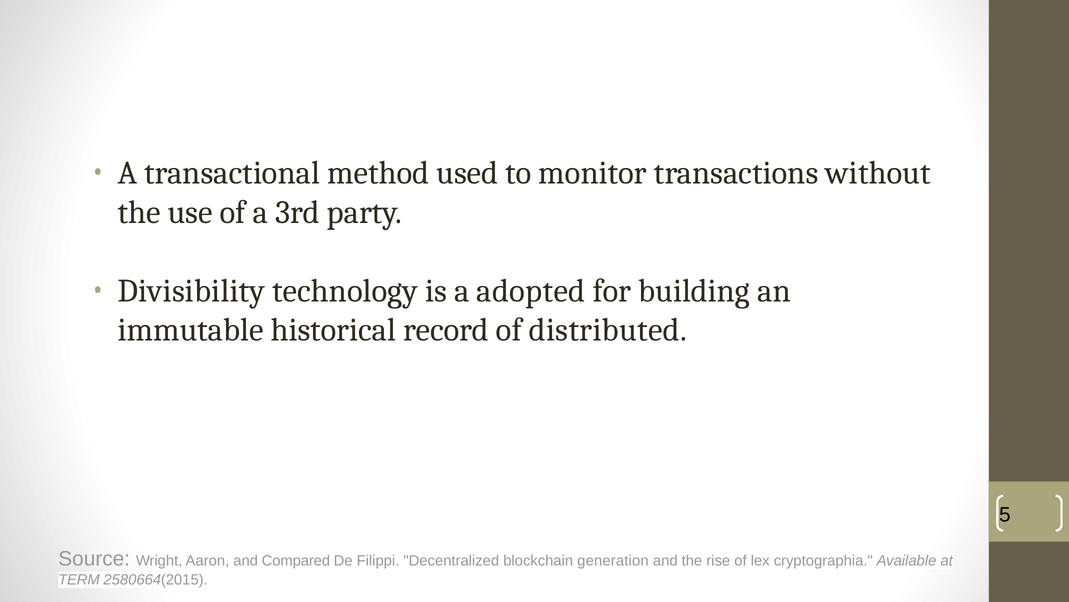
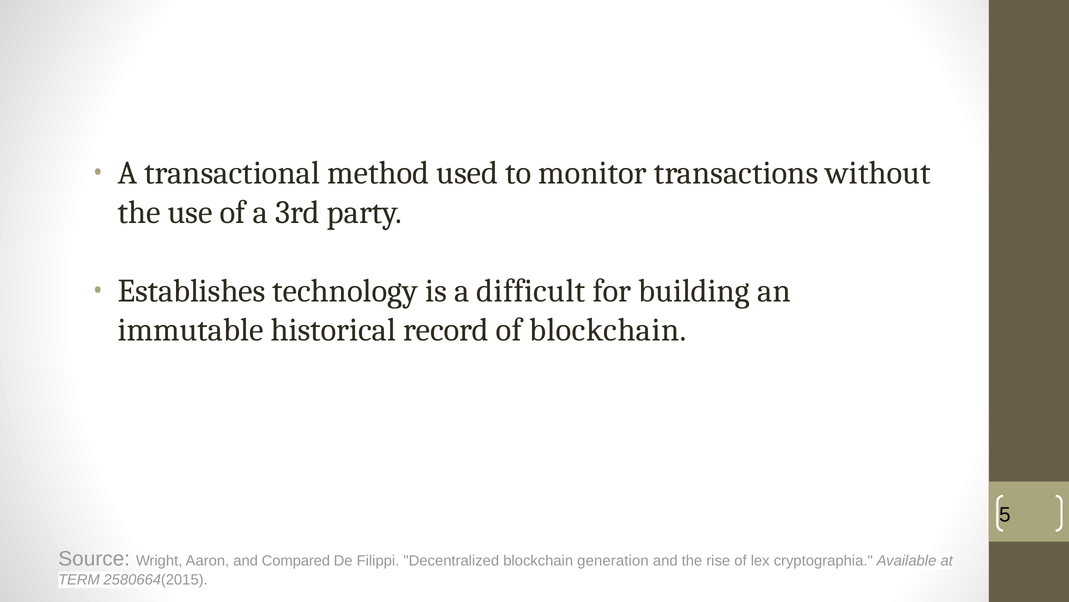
Divisibility: Divisibility -> Establishes
adopted: adopted -> difficult
of distributed: distributed -> blockchain
